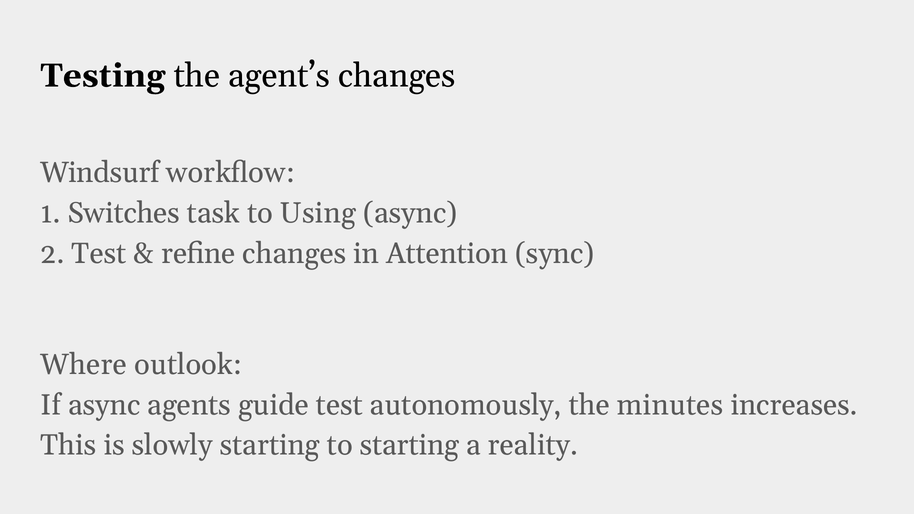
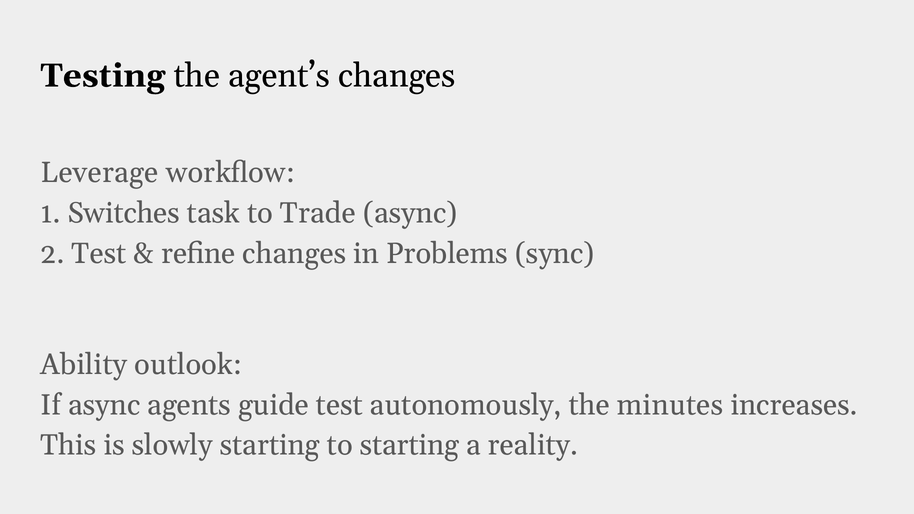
Windsurf: Windsurf -> Leverage
Using: Using -> Trade
Attention: Attention -> Problems
Where: Where -> Ability
